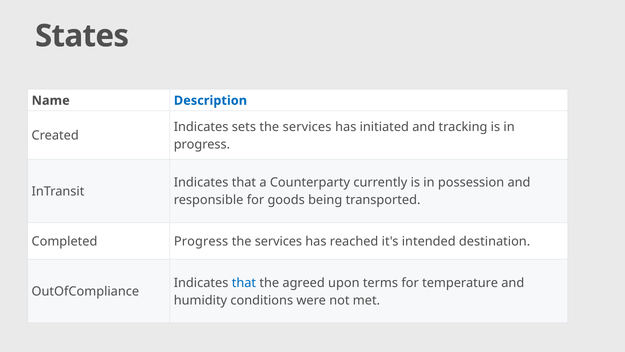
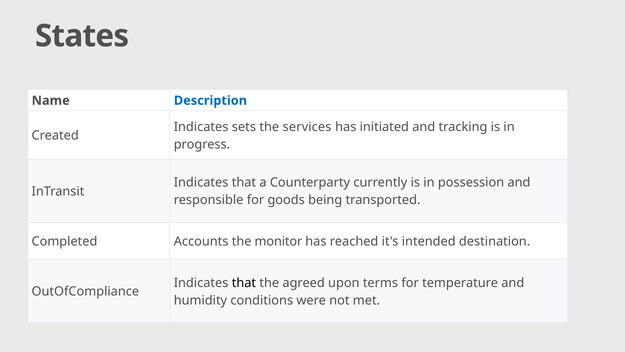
Completed Progress: Progress -> Accounts
services at (278, 241): services -> monitor
that at (244, 283) colour: blue -> black
